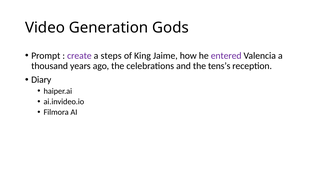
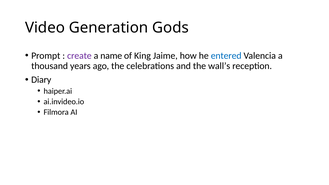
steps: steps -> name
entered colour: purple -> blue
tens’s: tens’s -> wall’s
